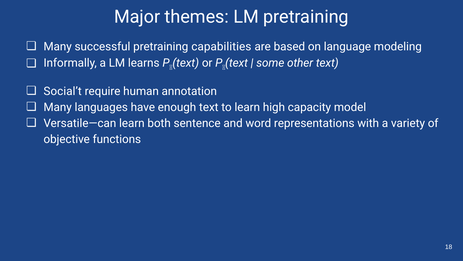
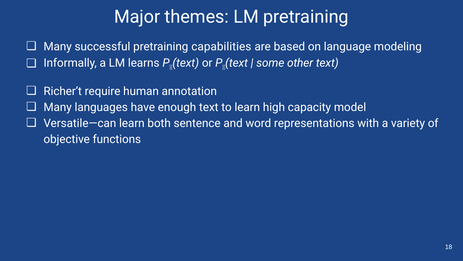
Social’t: Social’t -> Richer’t
